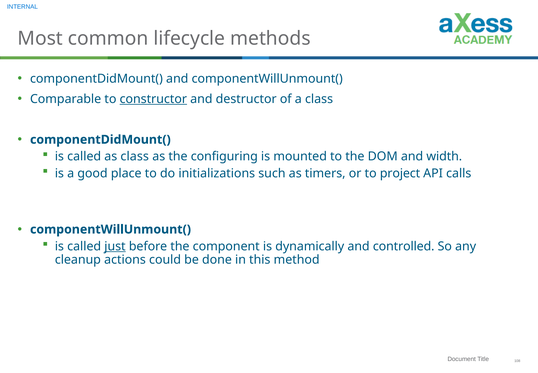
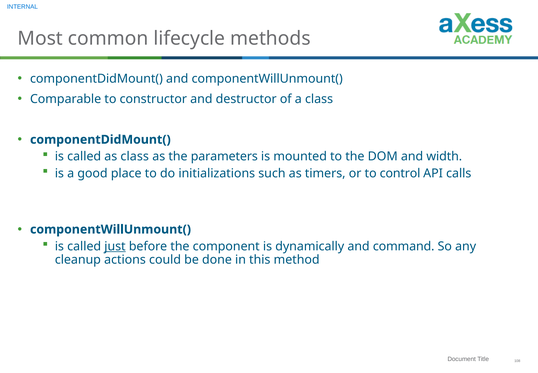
constructor underline: present -> none
configuring: configuring -> parameters
project: project -> control
controlled: controlled -> command
